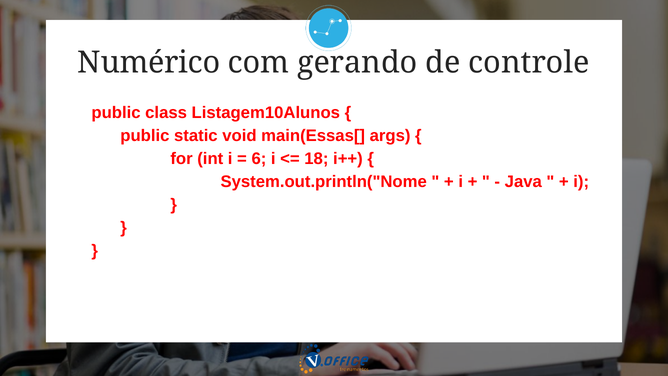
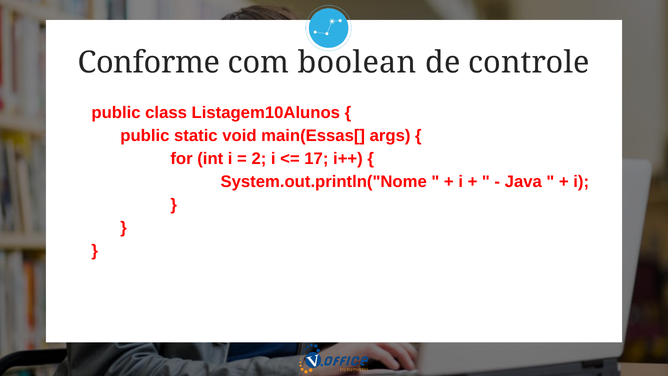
Numérico: Numérico -> Conforme
gerando: gerando -> boolean
6: 6 -> 2
18: 18 -> 17
